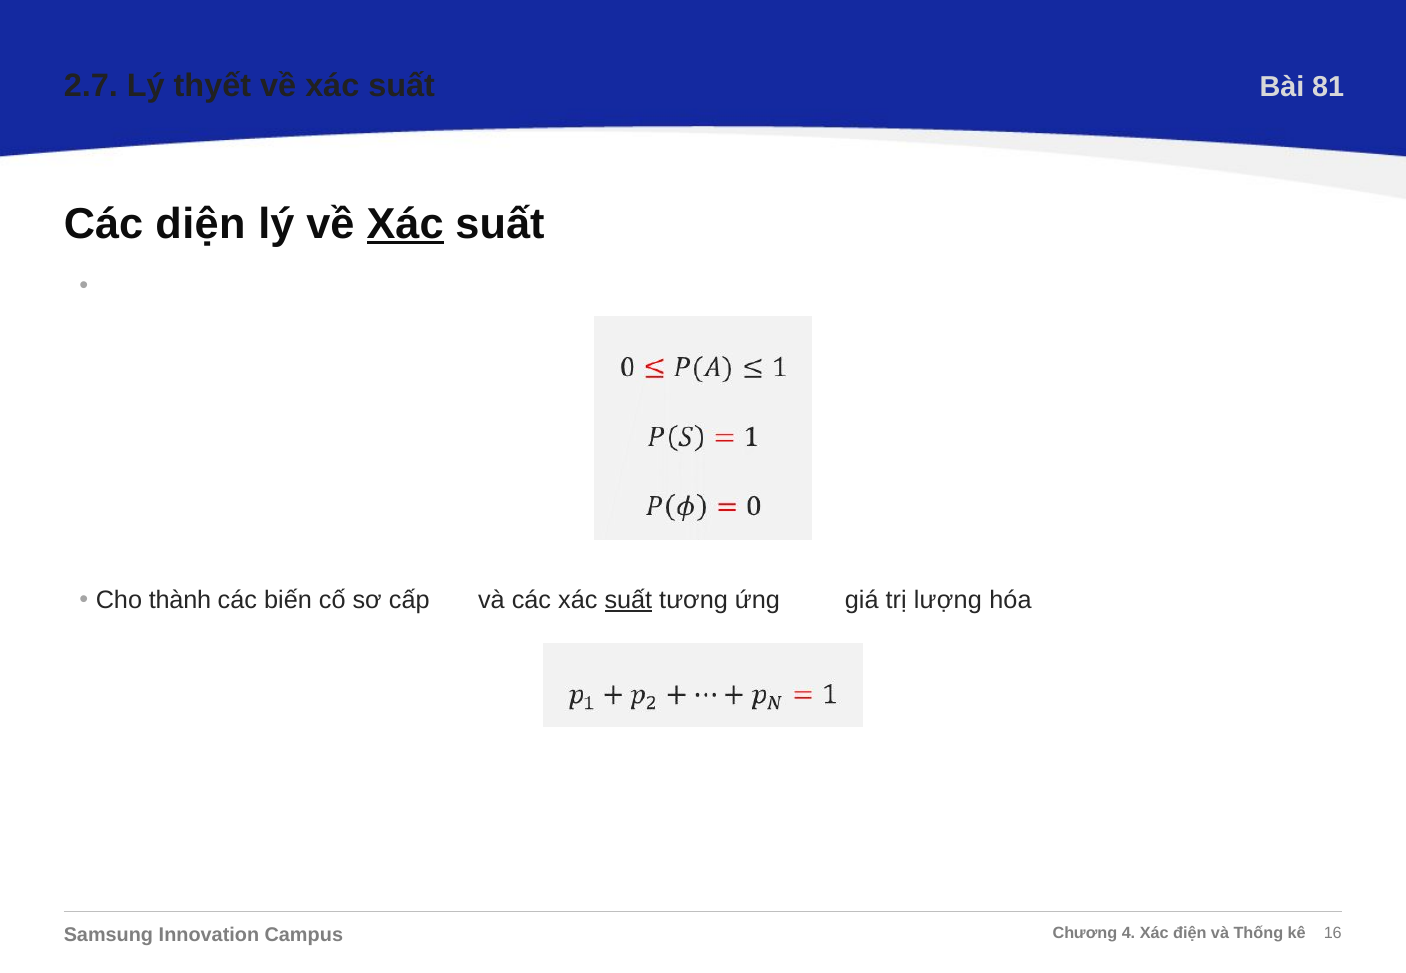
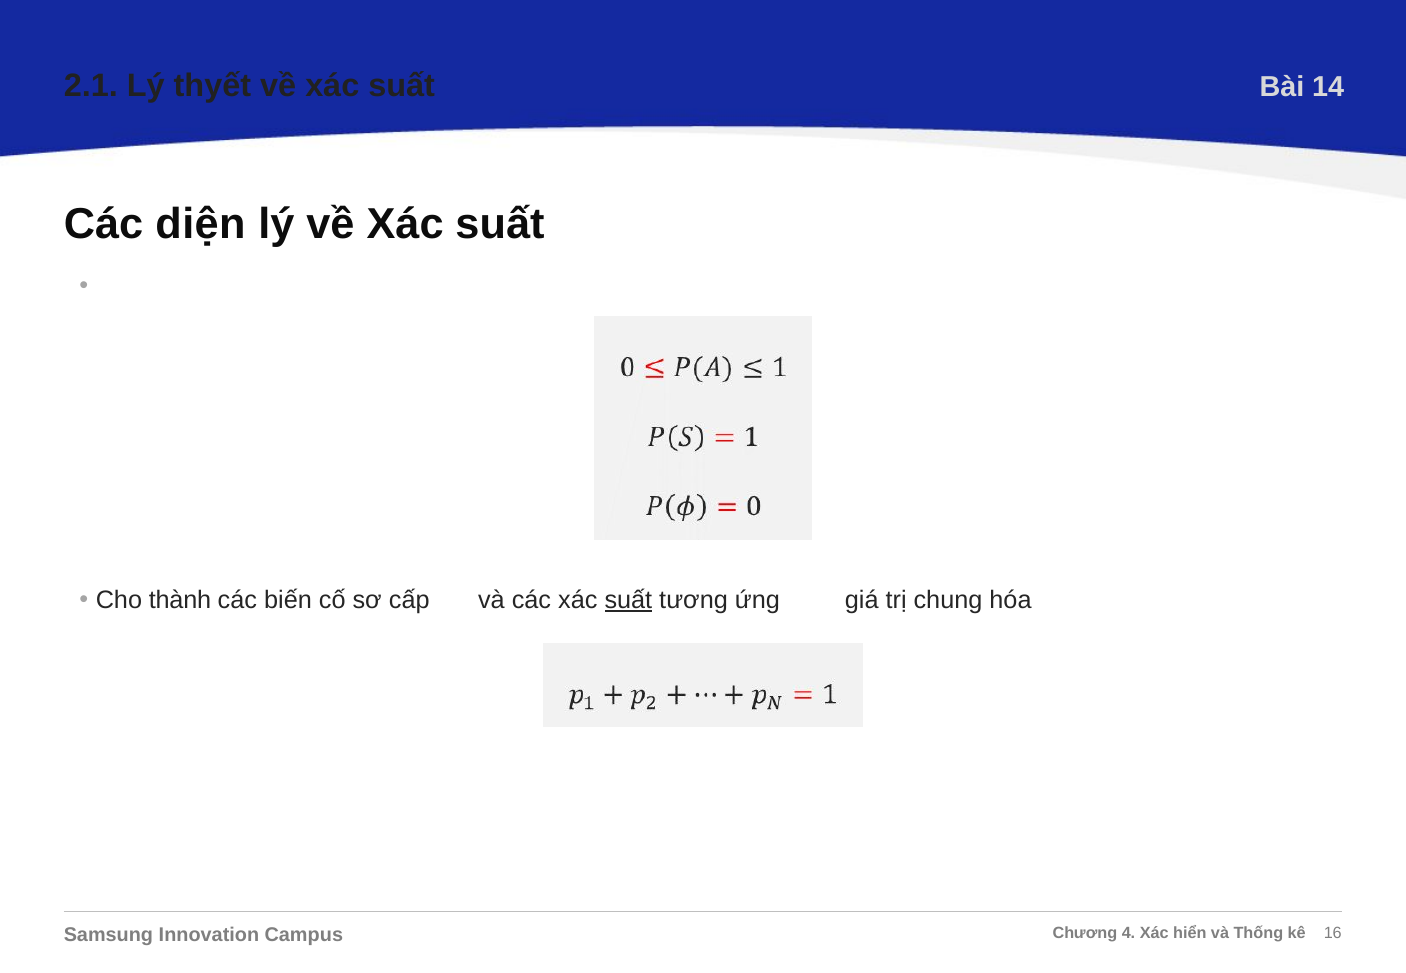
2.7: 2.7 -> 2.1
81: 81 -> 14
Xác at (405, 224) underline: present -> none
lượng: lượng -> chung
điện: điện -> hiển
